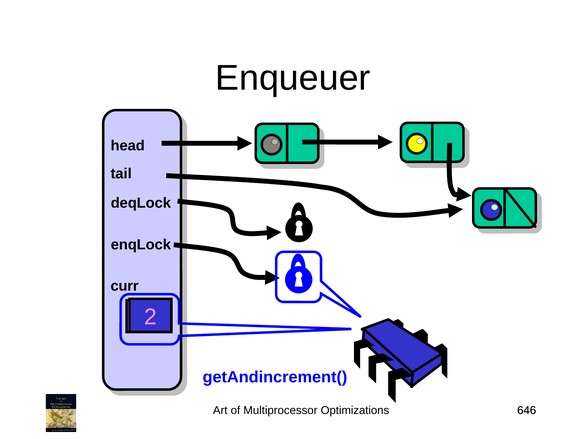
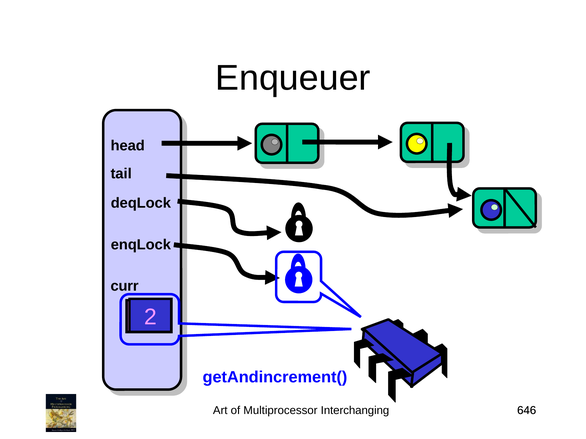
Optimizations: Optimizations -> Interchanging
